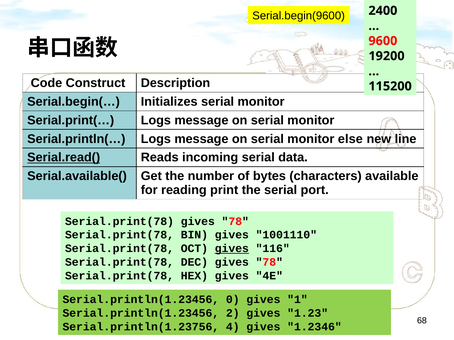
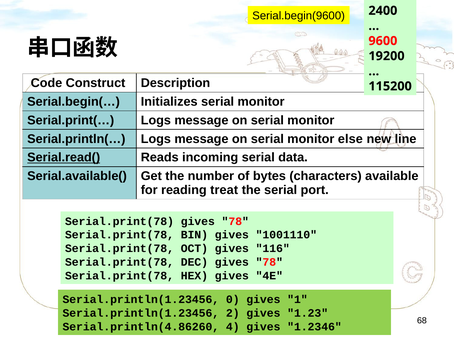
print: print -> treat
gives at (232, 249) underline: present -> none
Serial.println(1.23756: Serial.println(1.23756 -> Serial.println(4.86260
